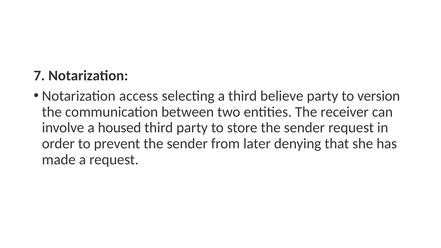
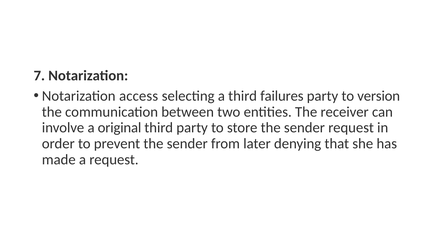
believe: believe -> failures
housed: housed -> original
